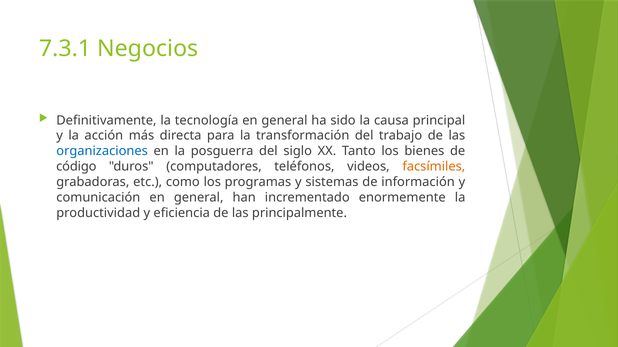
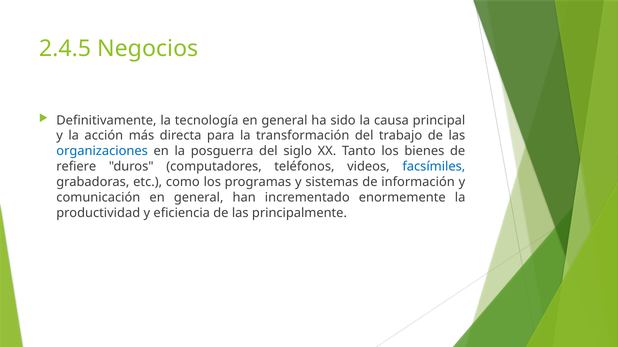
7.3.1: 7.3.1 -> 2.4.5
código: código -> refiere
facsímiles colour: orange -> blue
